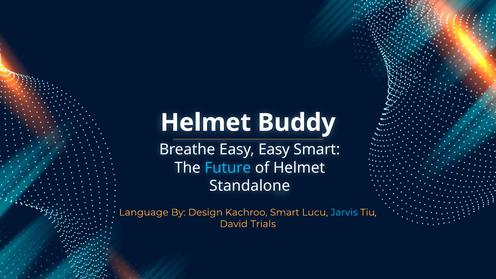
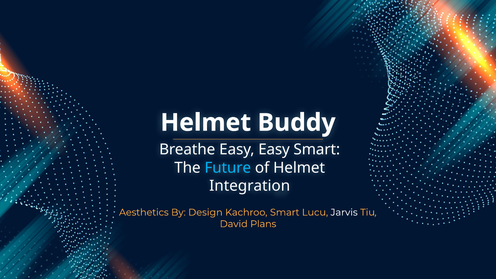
Standalone: Standalone -> Integration
Language: Language -> Aesthetics
Jarvis colour: light blue -> white
Trials: Trials -> Plans
